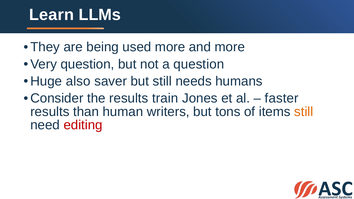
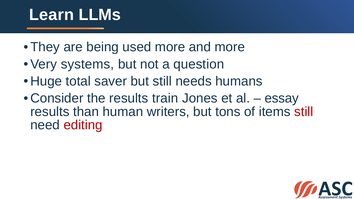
Very question: question -> systems
also: also -> total
faster: faster -> essay
still at (304, 112) colour: orange -> red
